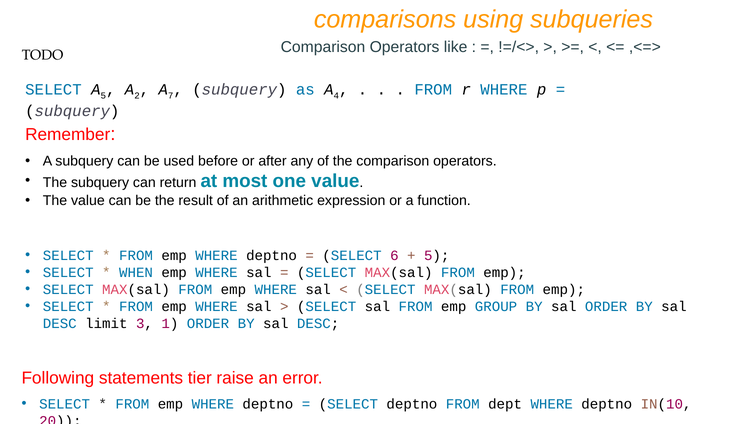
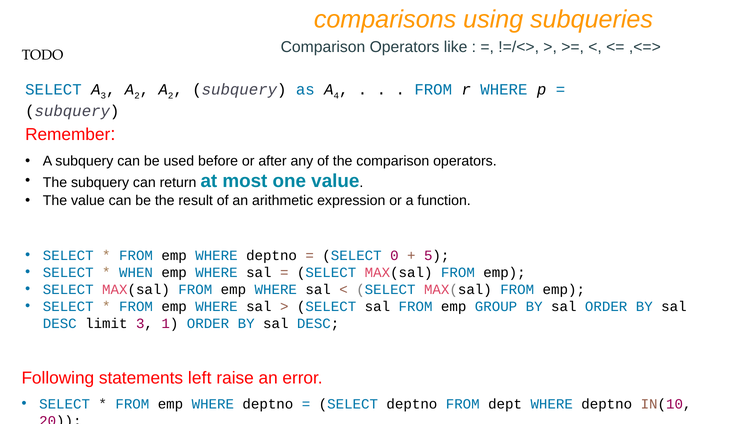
A 5: 5 -> 3
7 at (171, 95): 7 -> 2
6: 6 -> 0
tier: tier -> left
